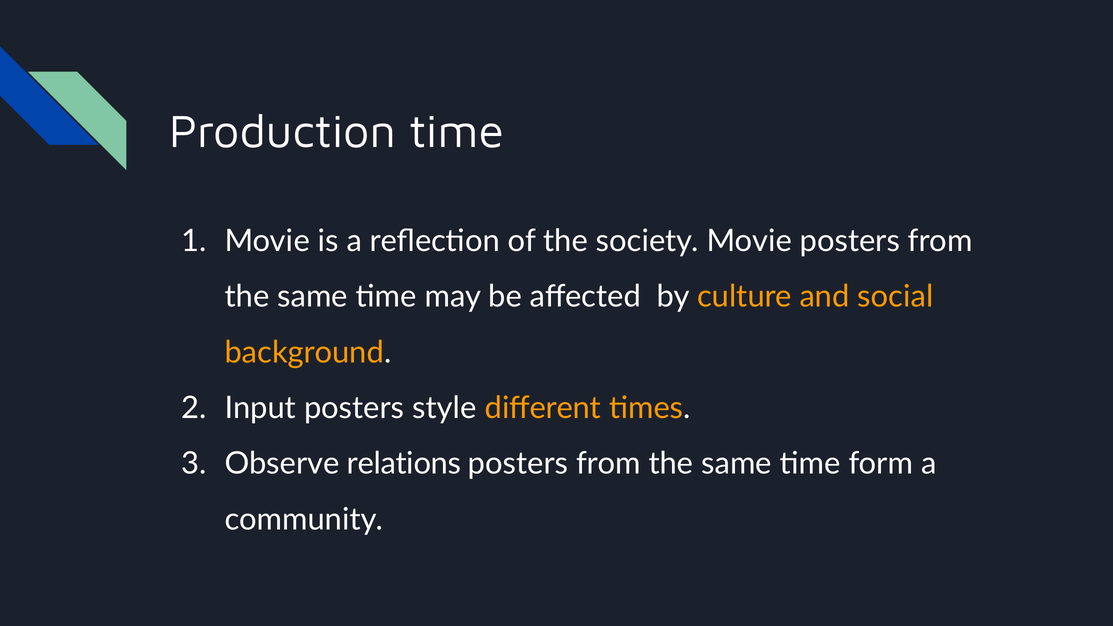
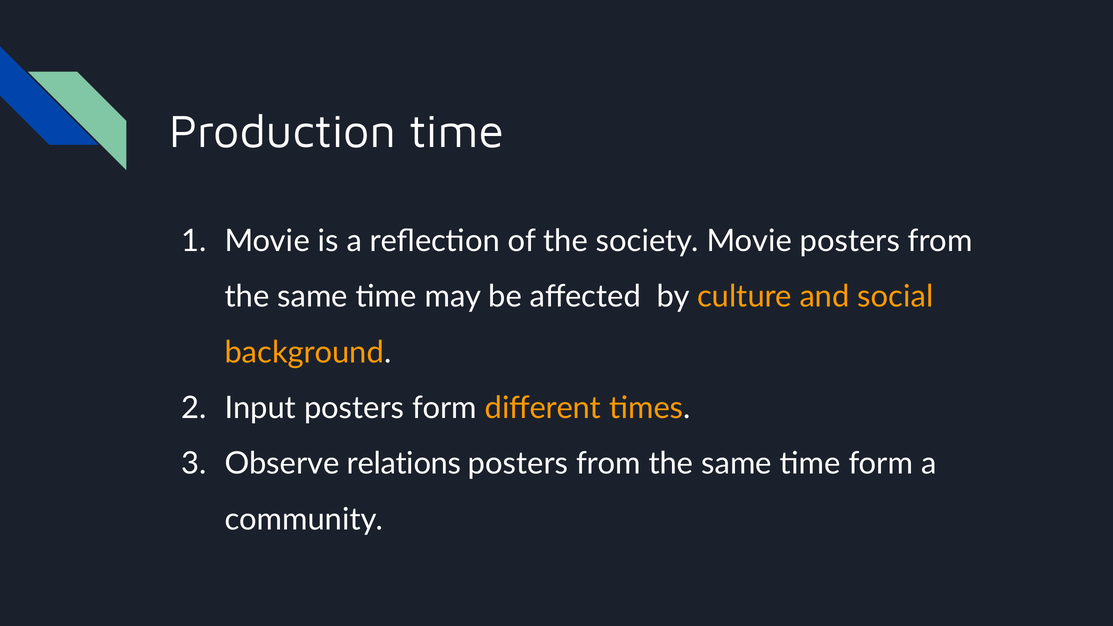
posters style: style -> form
